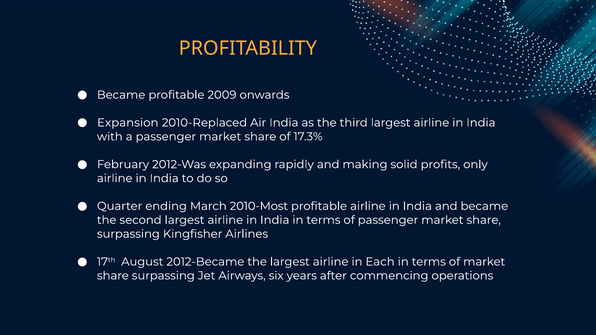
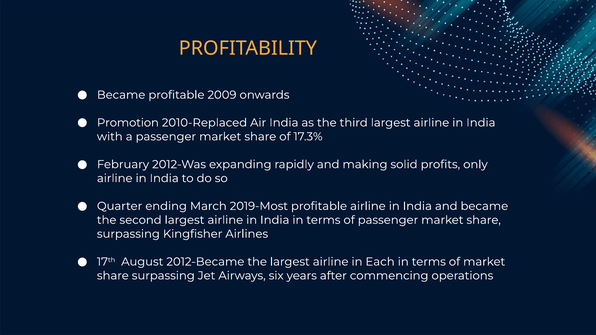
Expansion: Expansion -> Promotion
2010-Most: 2010-Most -> 2019-Most
